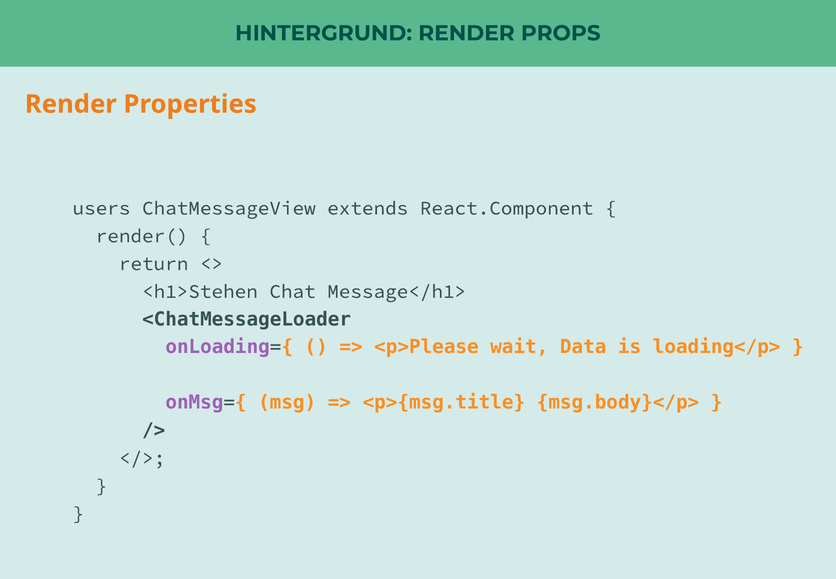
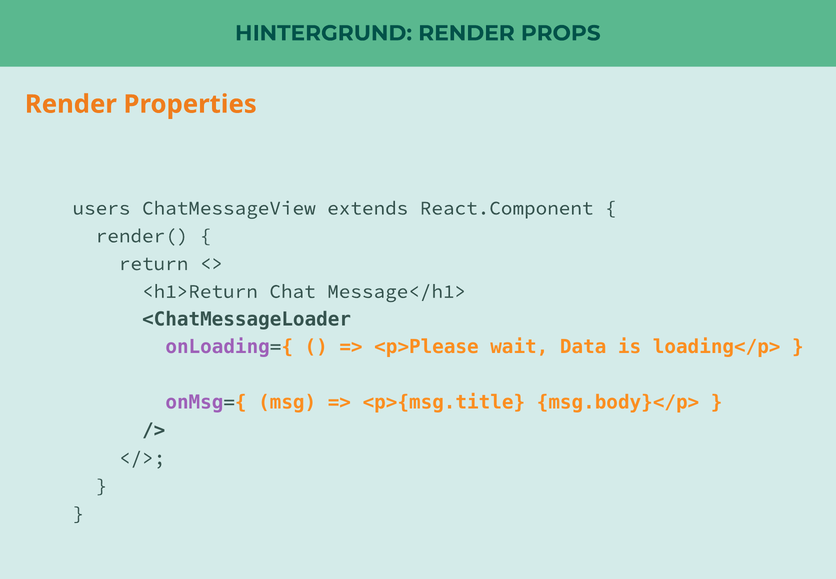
<h1>Stehen: <h1>Stehen -> <h1>Return
